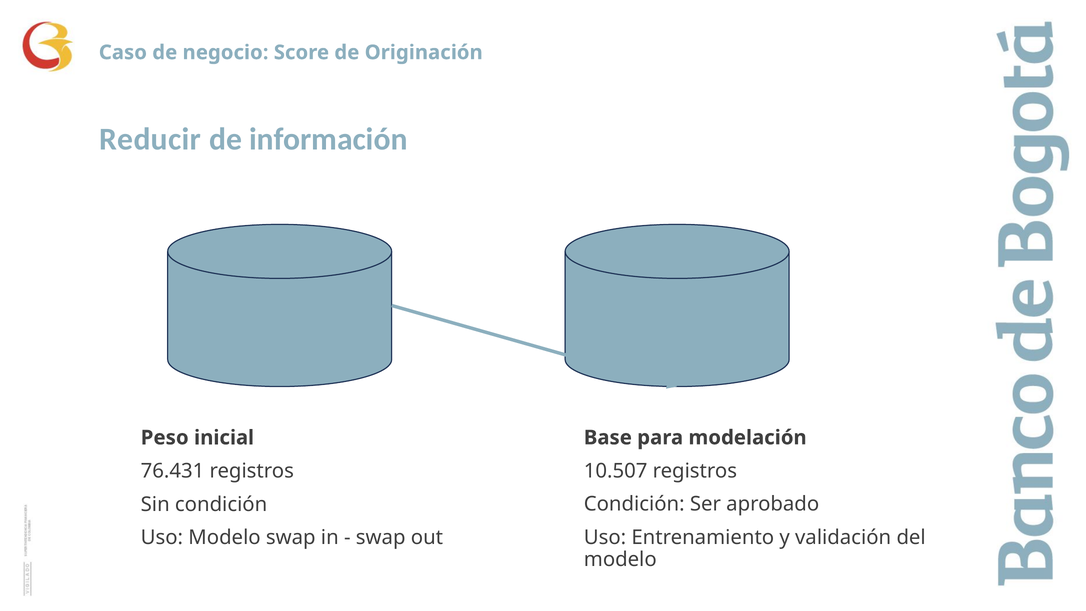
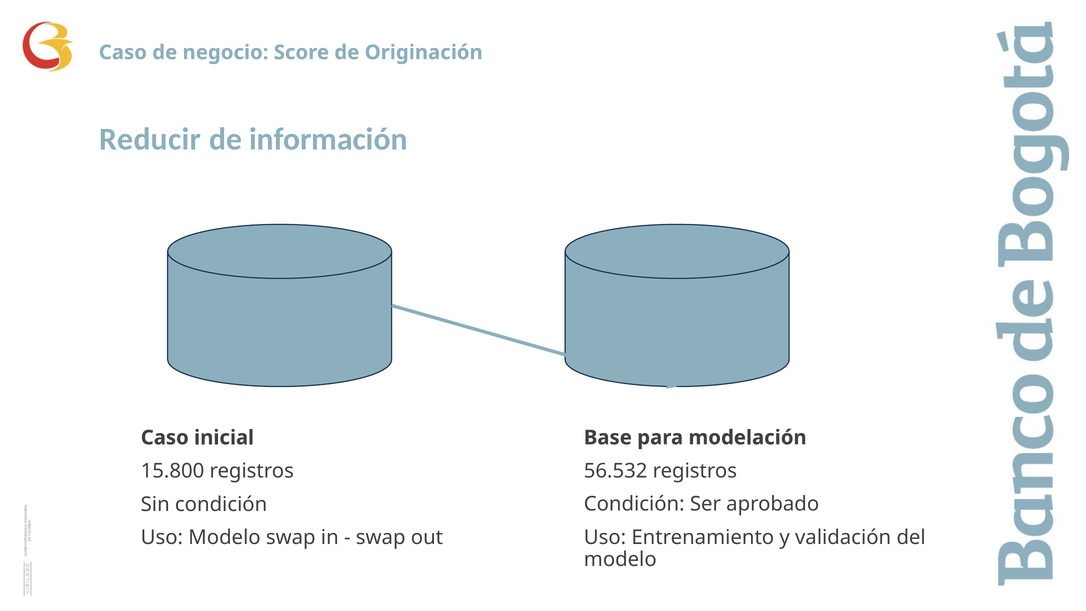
Peso at (165, 438): Peso -> Caso
76.431: 76.431 -> 15.800
10.507: 10.507 -> 56.532
